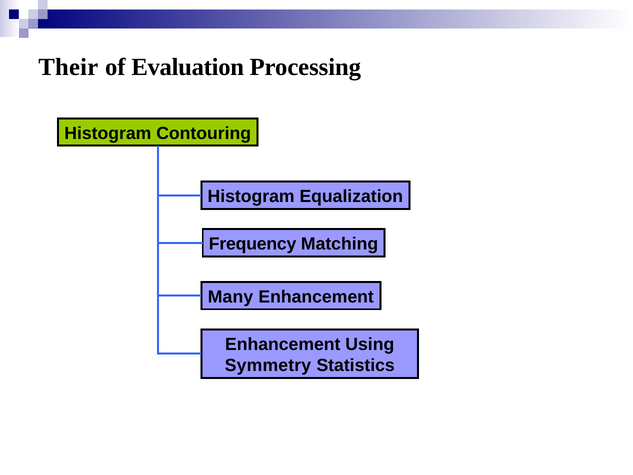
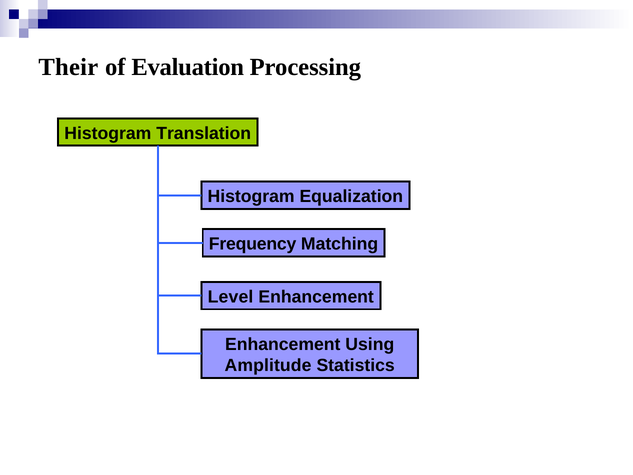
Contouring: Contouring -> Translation
Many: Many -> Level
Symmetry: Symmetry -> Amplitude
